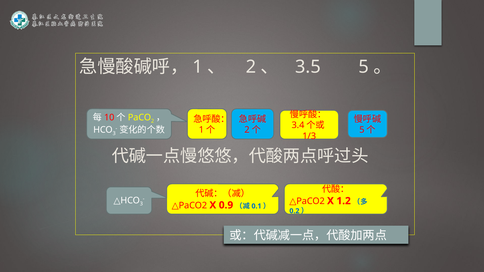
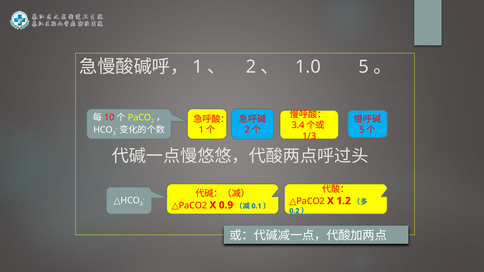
3.5: 3.5 -> 1.0
